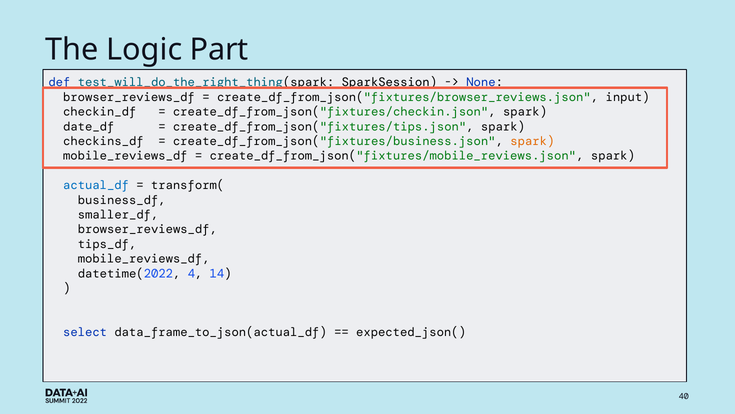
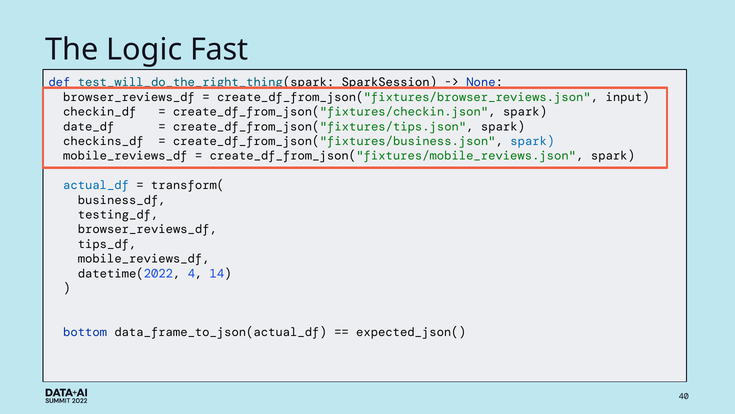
Part: Part -> Fast
spark at (532, 141) colour: orange -> blue
smaller_df: smaller_df -> testing_df
select: select -> bottom
